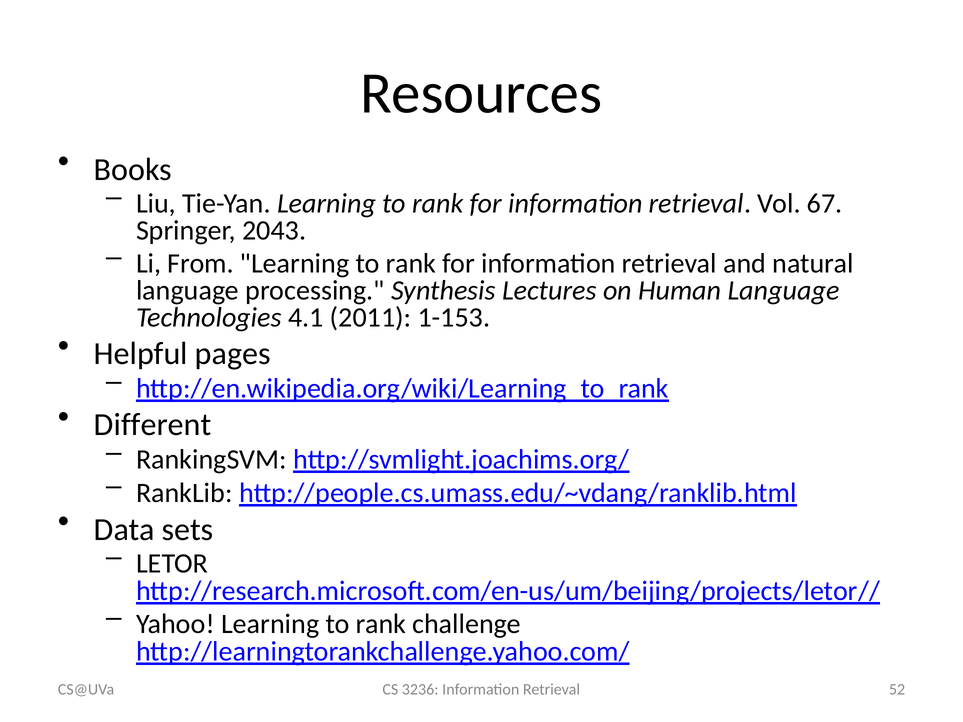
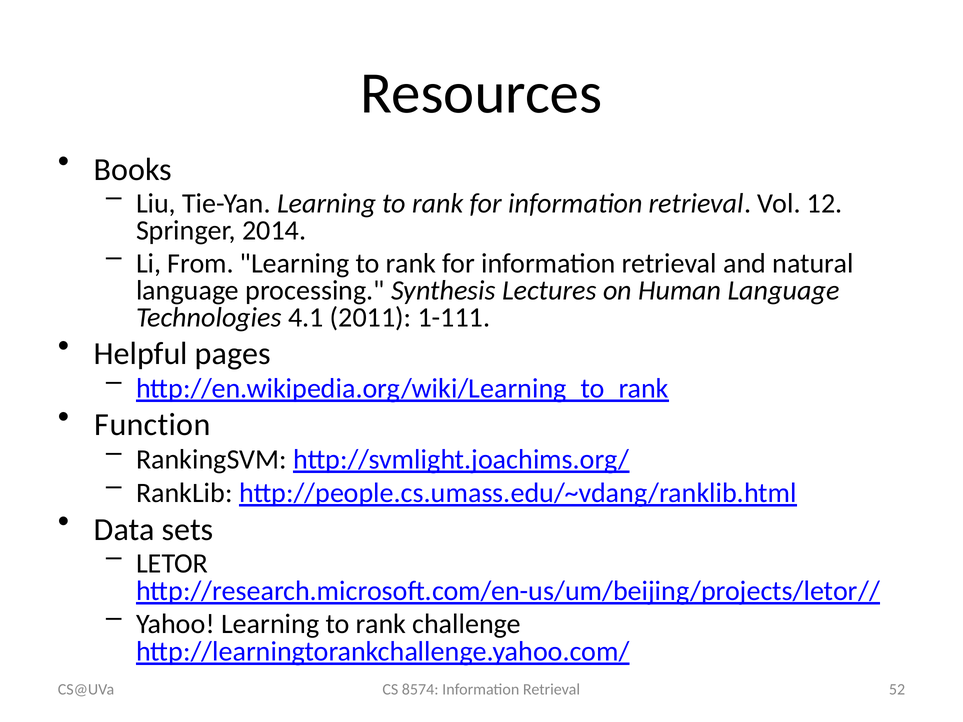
67: 67 -> 12
2043: 2043 -> 2014
1-153: 1-153 -> 1-111
Different: Different -> Function
3236: 3236 -> 8574
